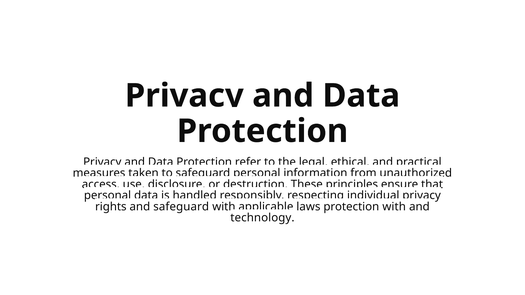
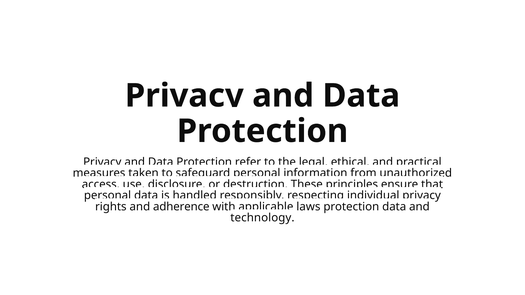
and safeguard: safeguard -> adherence
protection with: with -> data
